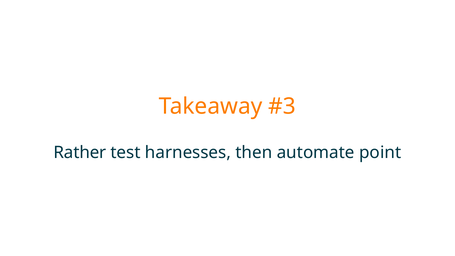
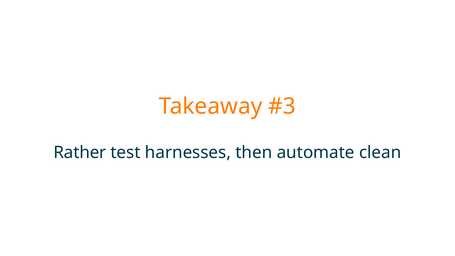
point: point -> clean
